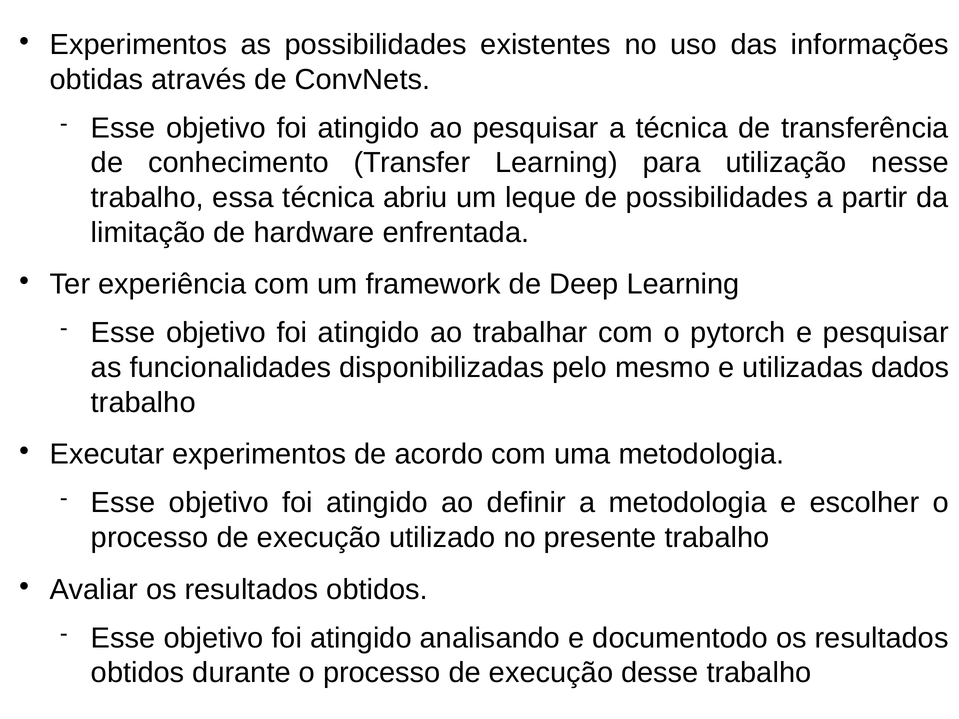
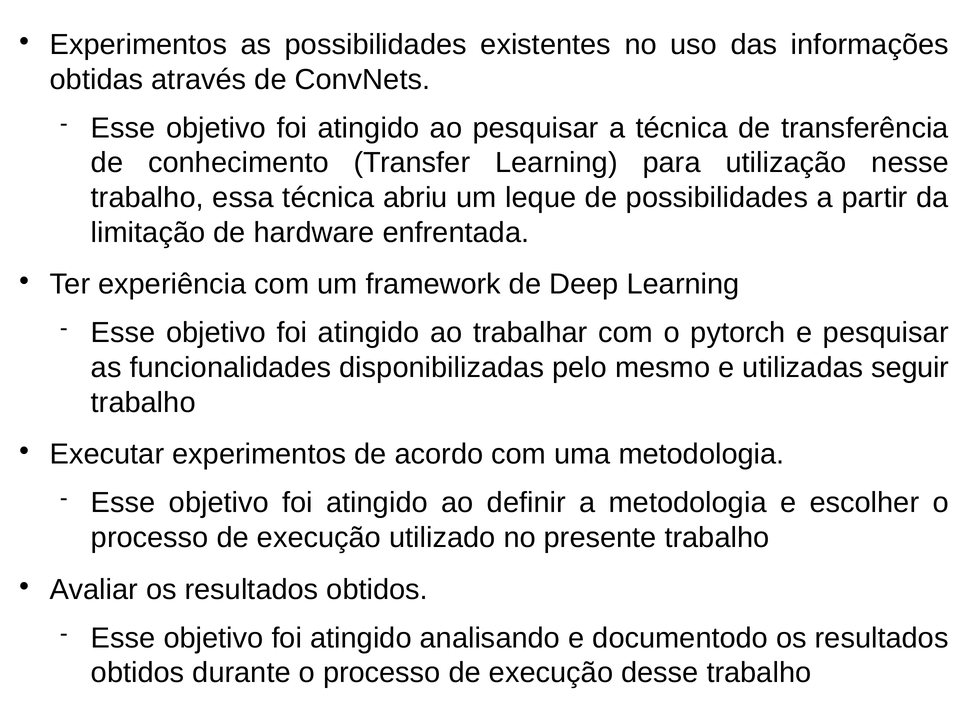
dados: dados -> seguir
